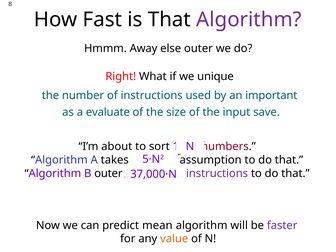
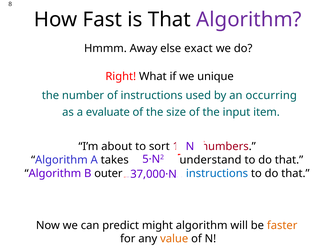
else outer: outer -> exact
important: important -> occurring
save: save -> item
assumption: assumption -> understand
instructions at (217, 173) colour: purple -> blue
mean: mean -> might
faster colour: purple -> orange
